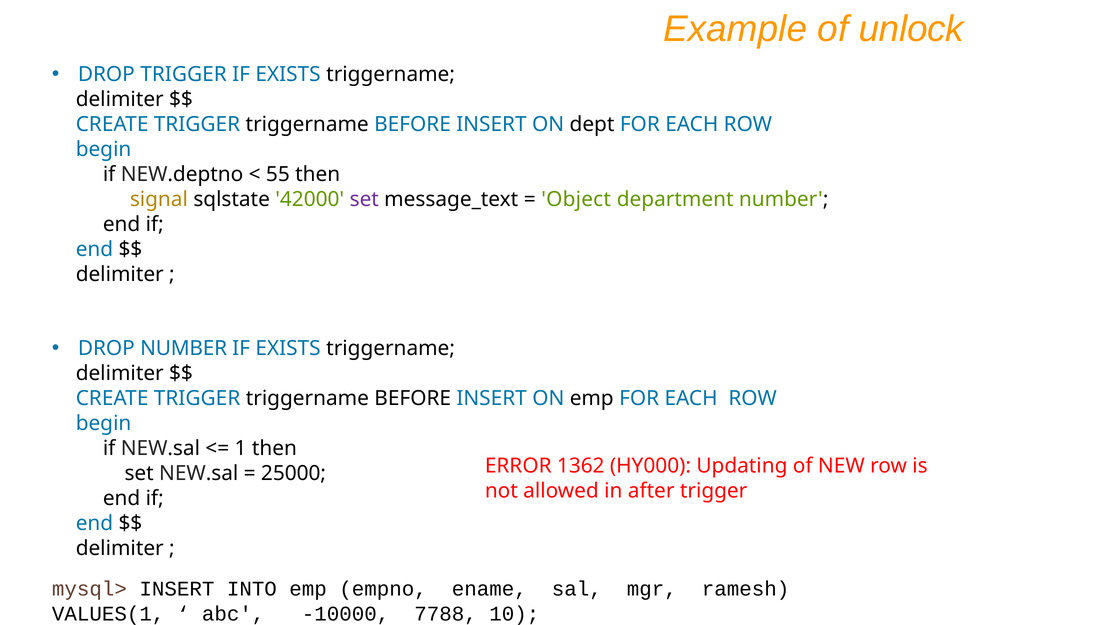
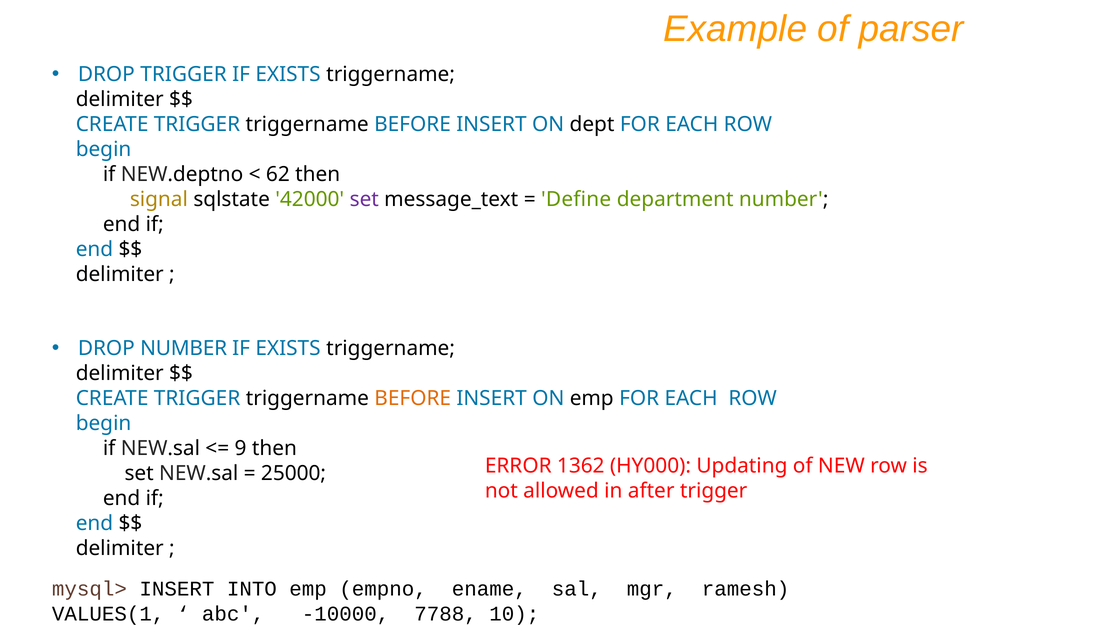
unlock: unlock -> parser
55: 55 -> 62
Object: Object -> Define
BEFORE at (413, 398) colour: black -> orange
1: 1 -> 9
